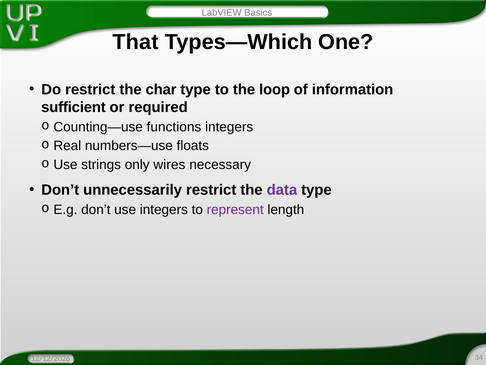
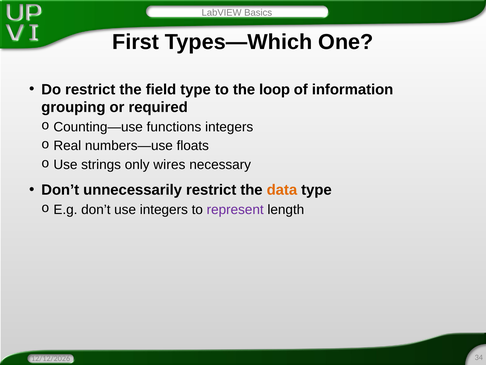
That: That -> First
char: char -> field
sufficient: sufficient -> grouping
data colour: purple -> orange
